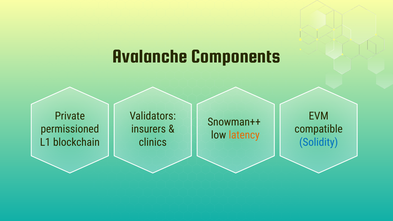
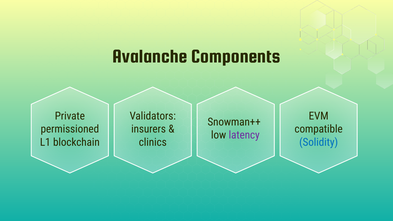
latency colour: orange -> purple
